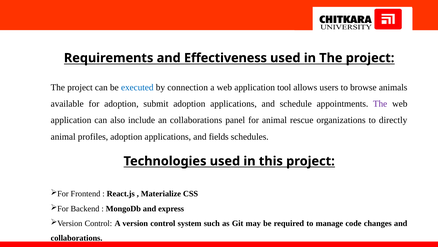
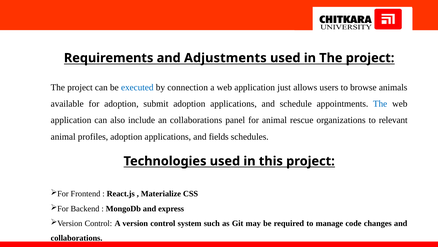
Effectiveness: Effectiveness -> Adjustments
tool: tool -> just
The at (380, 104) colour: purple -> blue
directly: directly -> relevant
